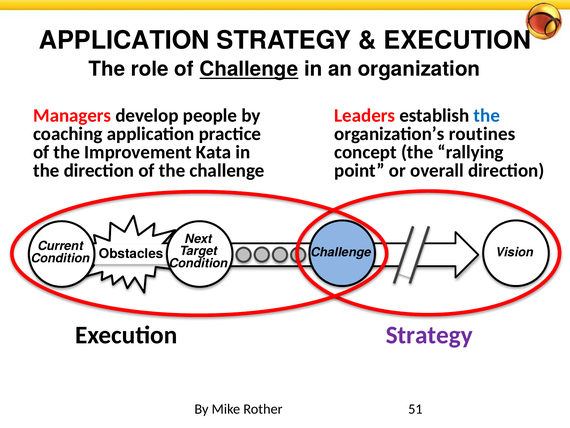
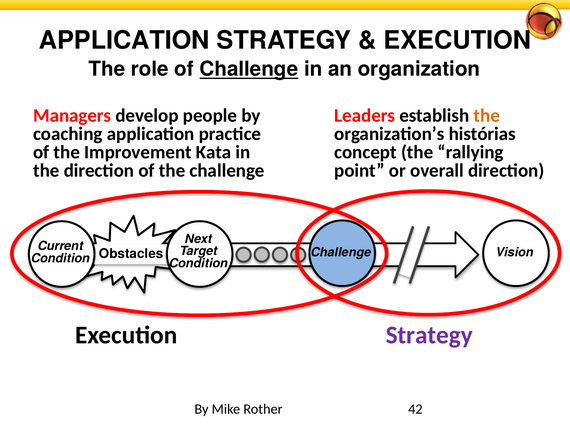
the at (487, 116) colour: blue -> orange
routines: routines -> histórias
51: 51 -> 42
